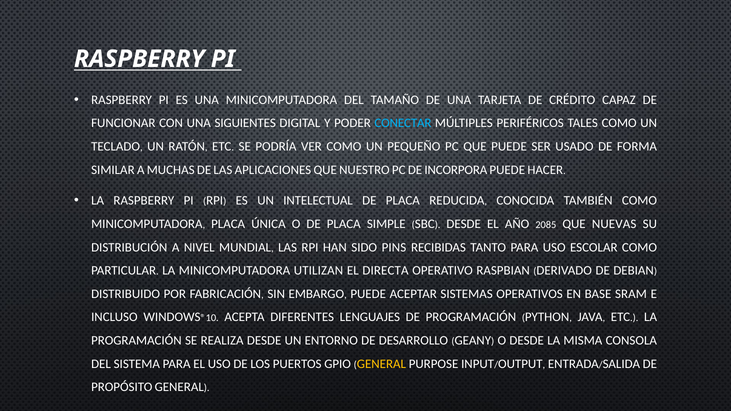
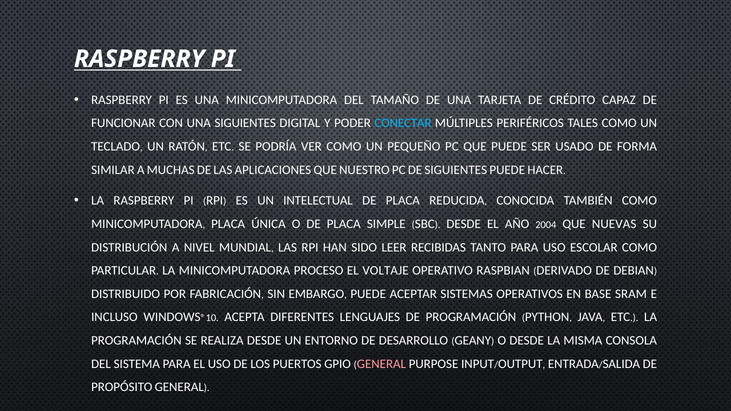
DE INCORPORA: INCORPORA -> SIGUIENTES
2085: 2085 -> 2004
PINS: PINS -> LEER
UTILIZAN: UTILIZAN -> PROCESO
DIRECTA: DIRECTA -> VOLTAJE
GENERAL at (381, 364) colour: yellow -> pink
